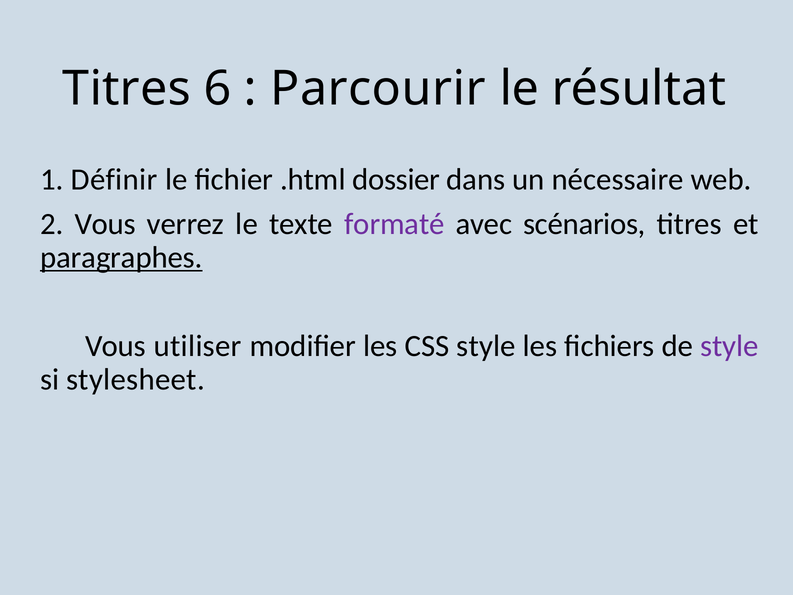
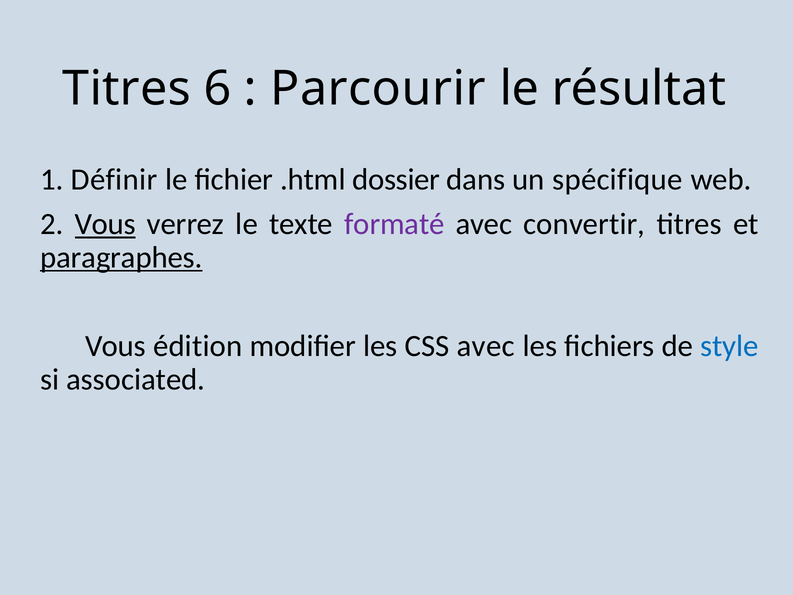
nécessaire: nécessaire -> spécifique
Vous underline: none -> present
scénarios: scénarios -> convertir
utiliser: utiliser -> édition
CSS style: style -> avec
style at (729, 346) colour: purple -> blue
stylesheet: stylesheet -> associated
